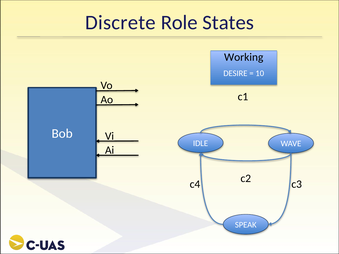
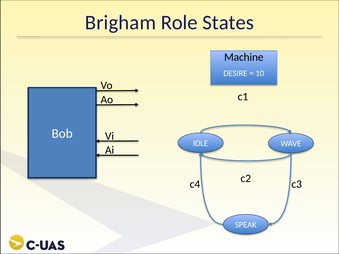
Discrete: Discrete -> Brigham
Working: Working -> Machine
